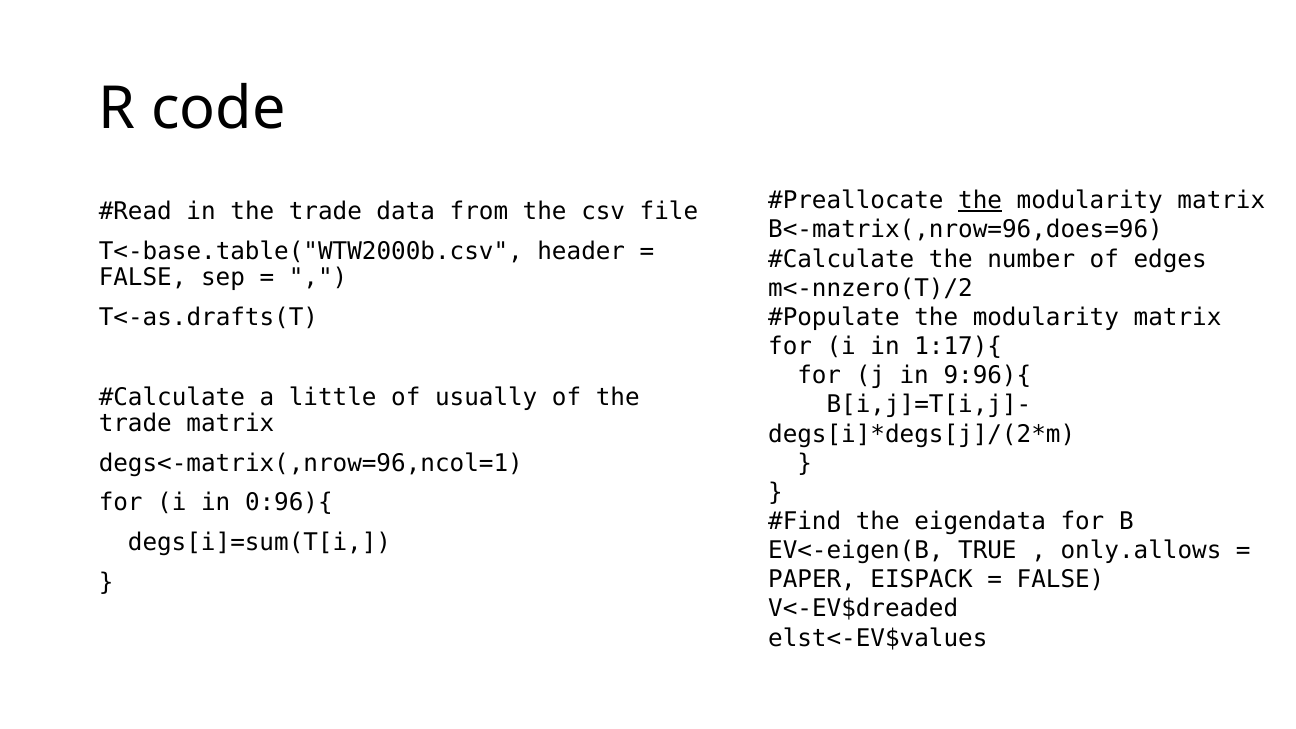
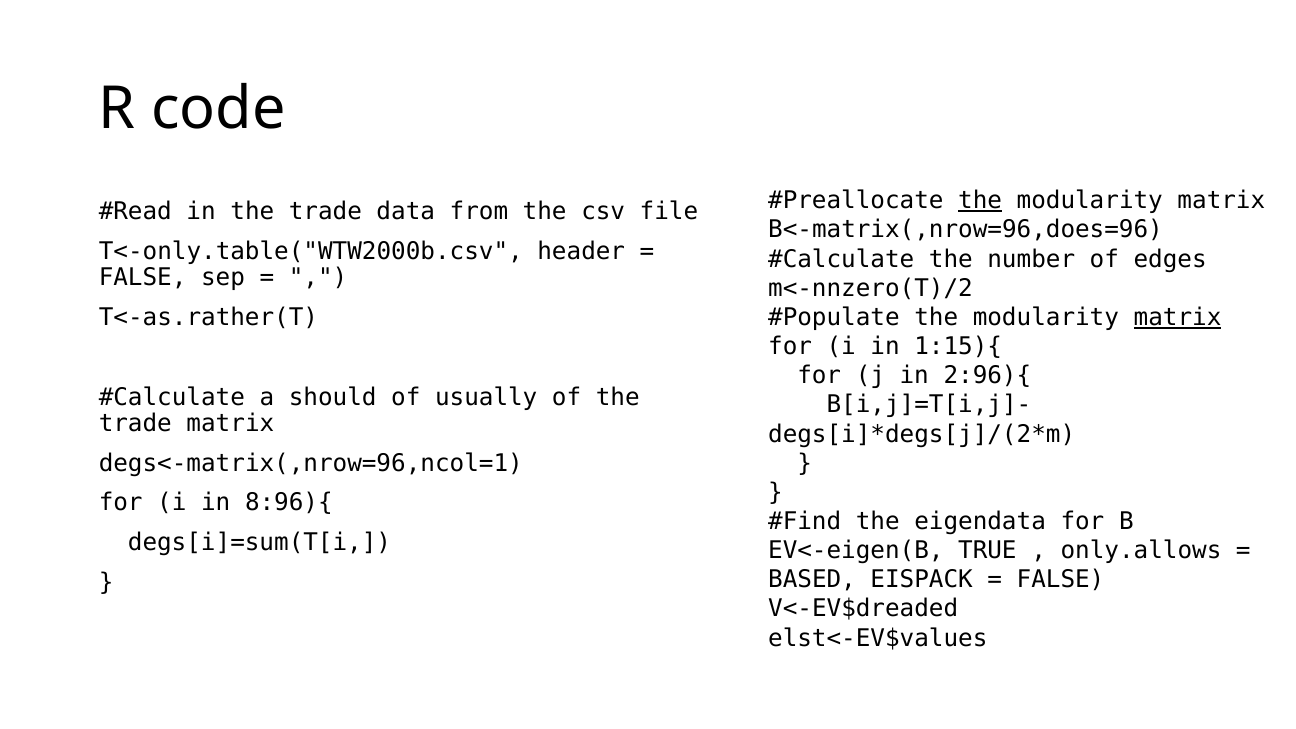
T<-base.table("WTW2000b.csv: T<-base.table("WTW2000b.csv -> T<-only.table("WTW2000b.csv
matrix at (1178, 317) underline: none -> present
T<-as.drafts(T: T<-as.drafts(T -> T<-as.rather(T
1:17){: 1:17){ -> 1:15){
9:96){: 9:96){ -> 2:96){
little: little -> should
0:96){: 0:96){ -> 8:96){
PAPER: PAPER -> BASED
